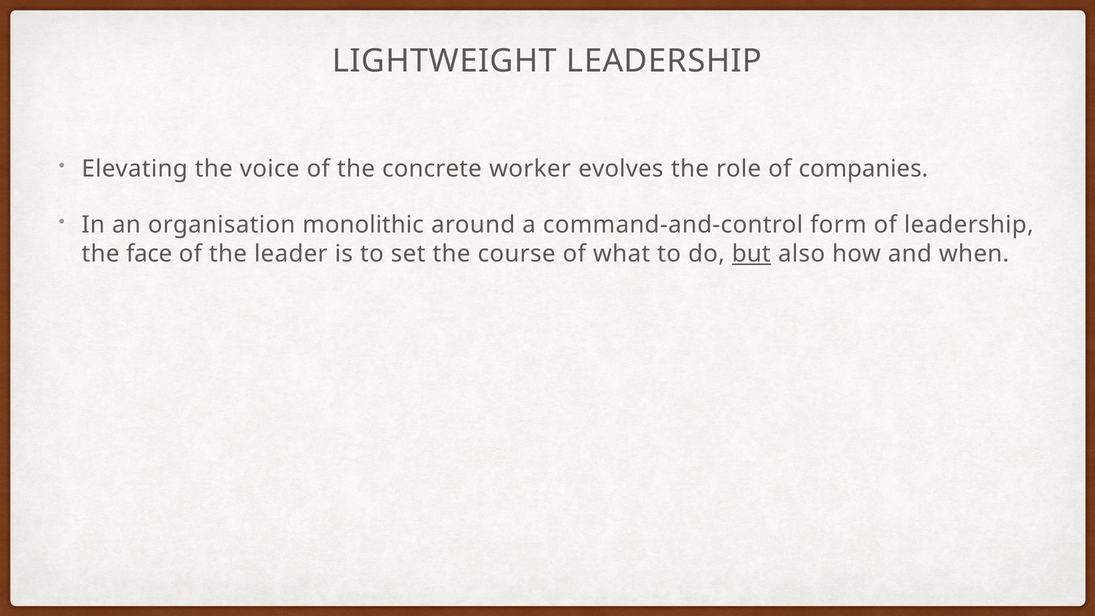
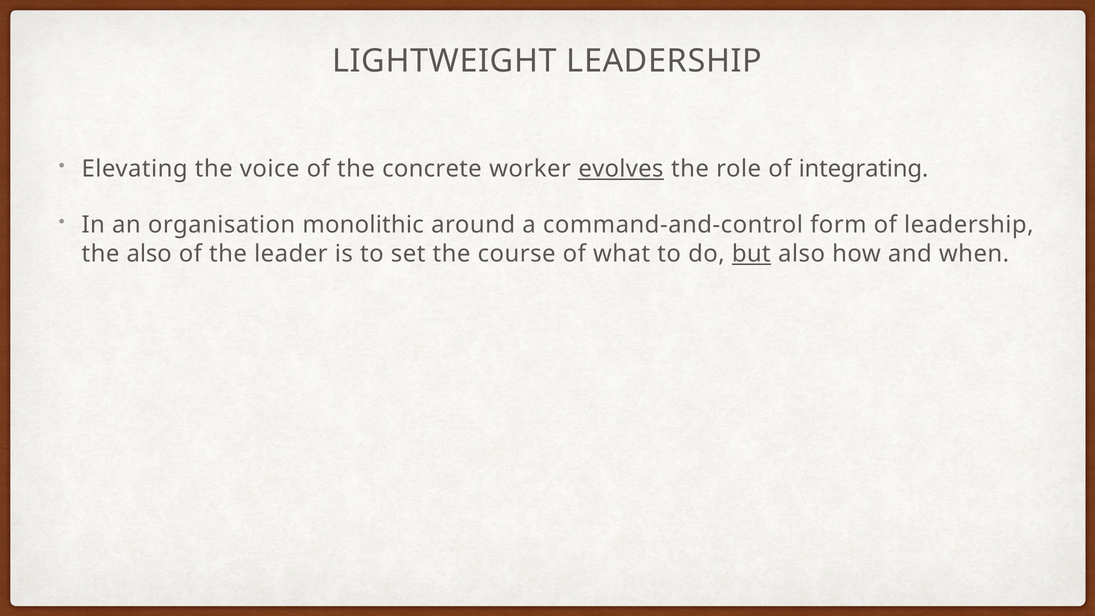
evolves underline: none -> present
companies: companies -> integrating
the face: face -> also
